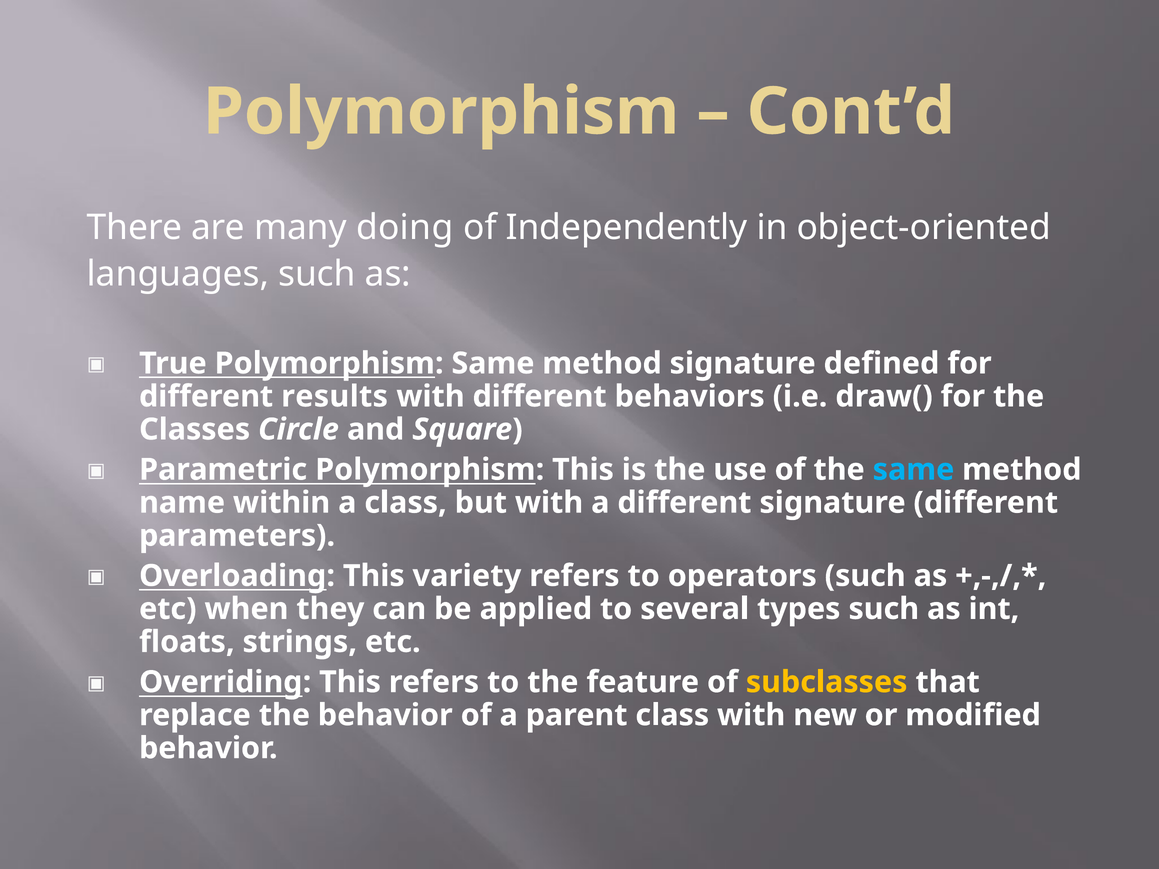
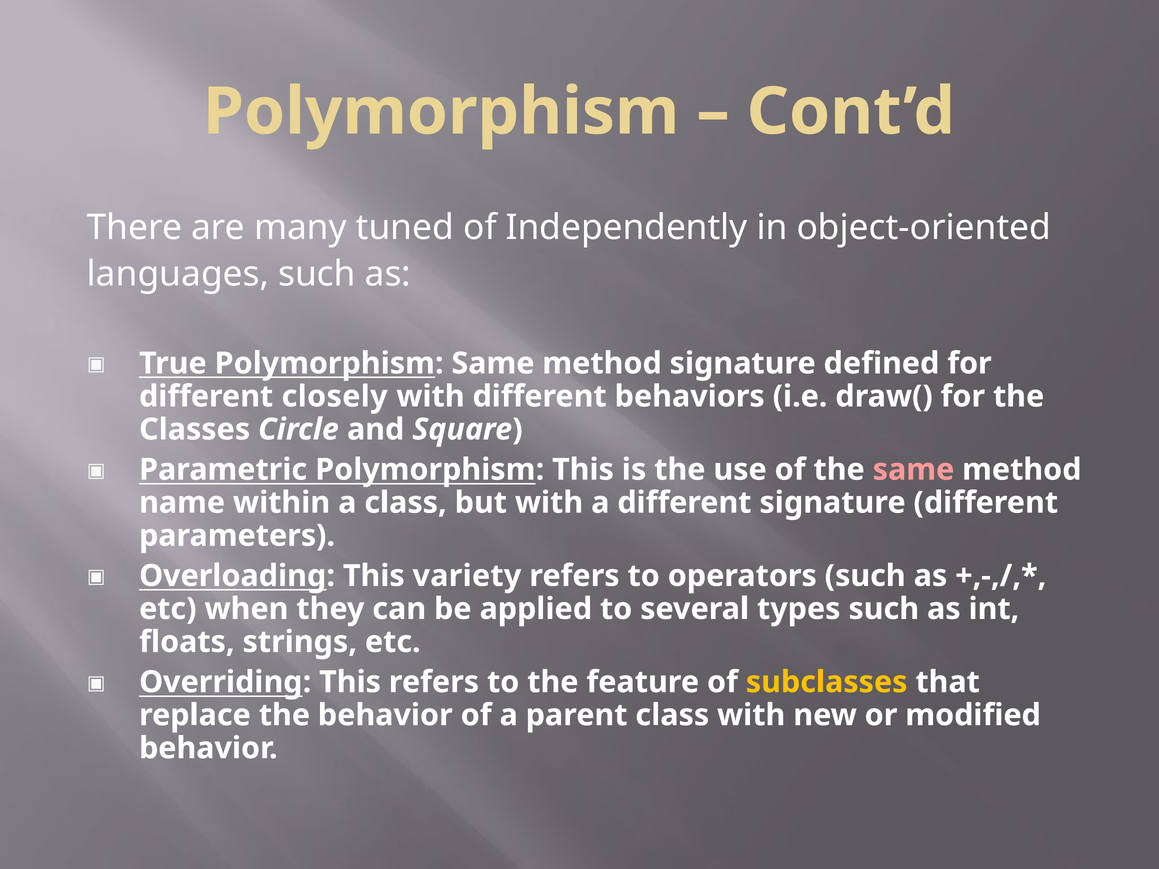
doing: doing -> tuned
results: results -> closely
same at (913, 470) colour: light blue -> pink
